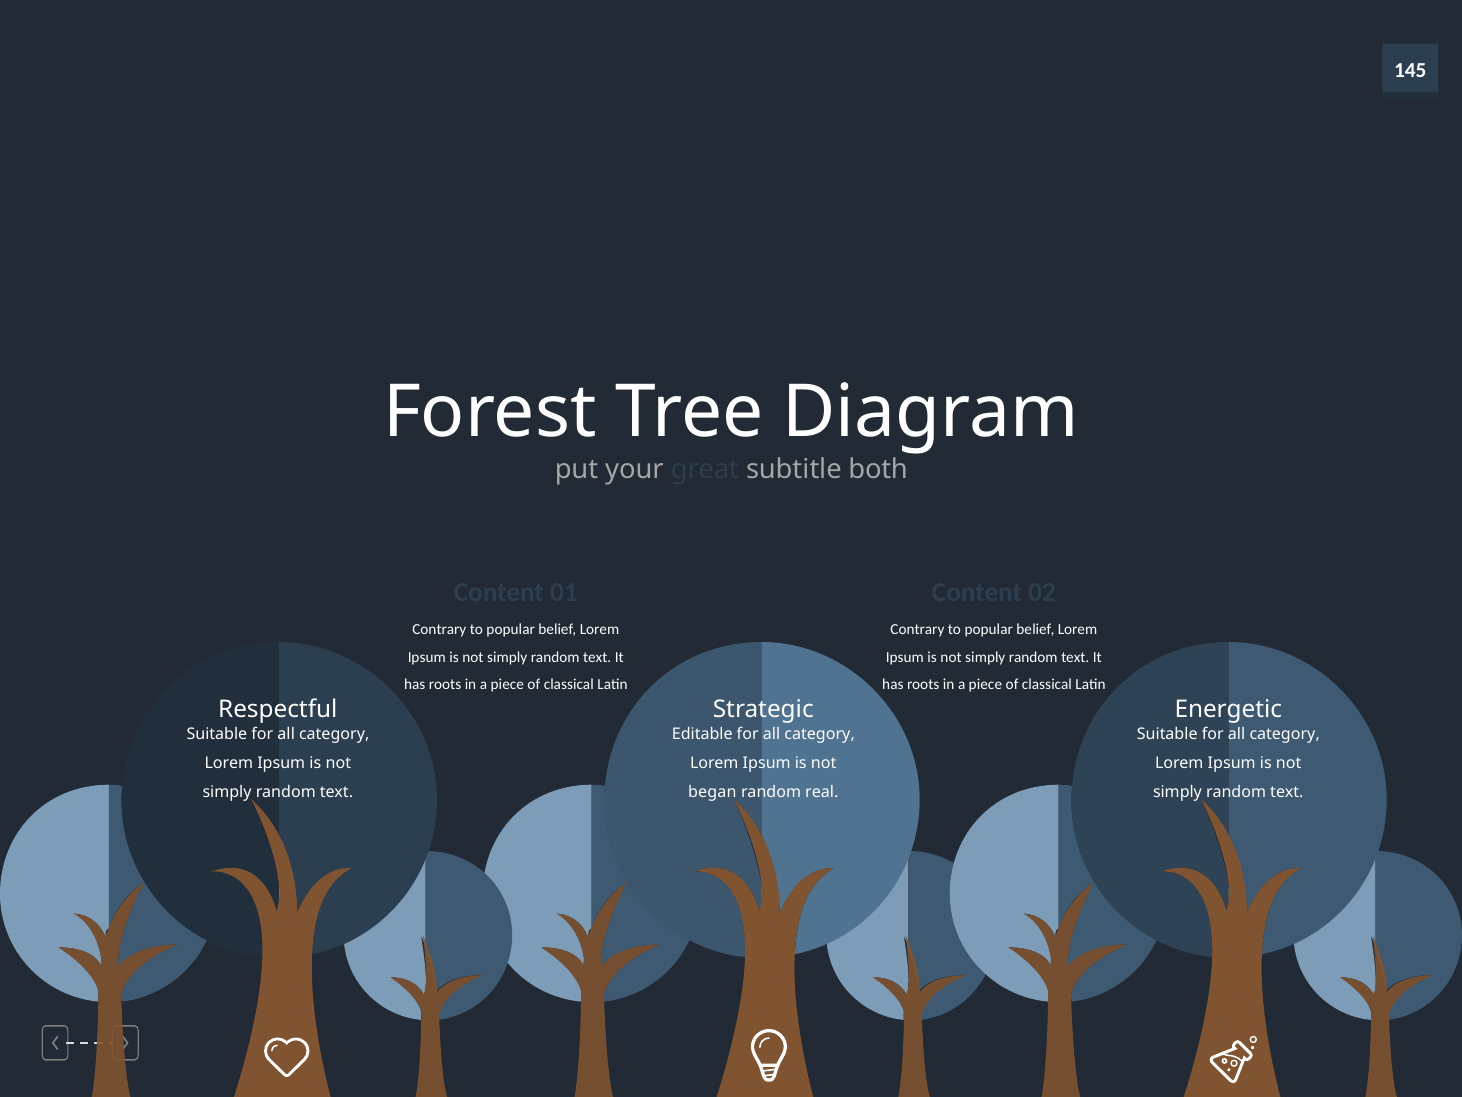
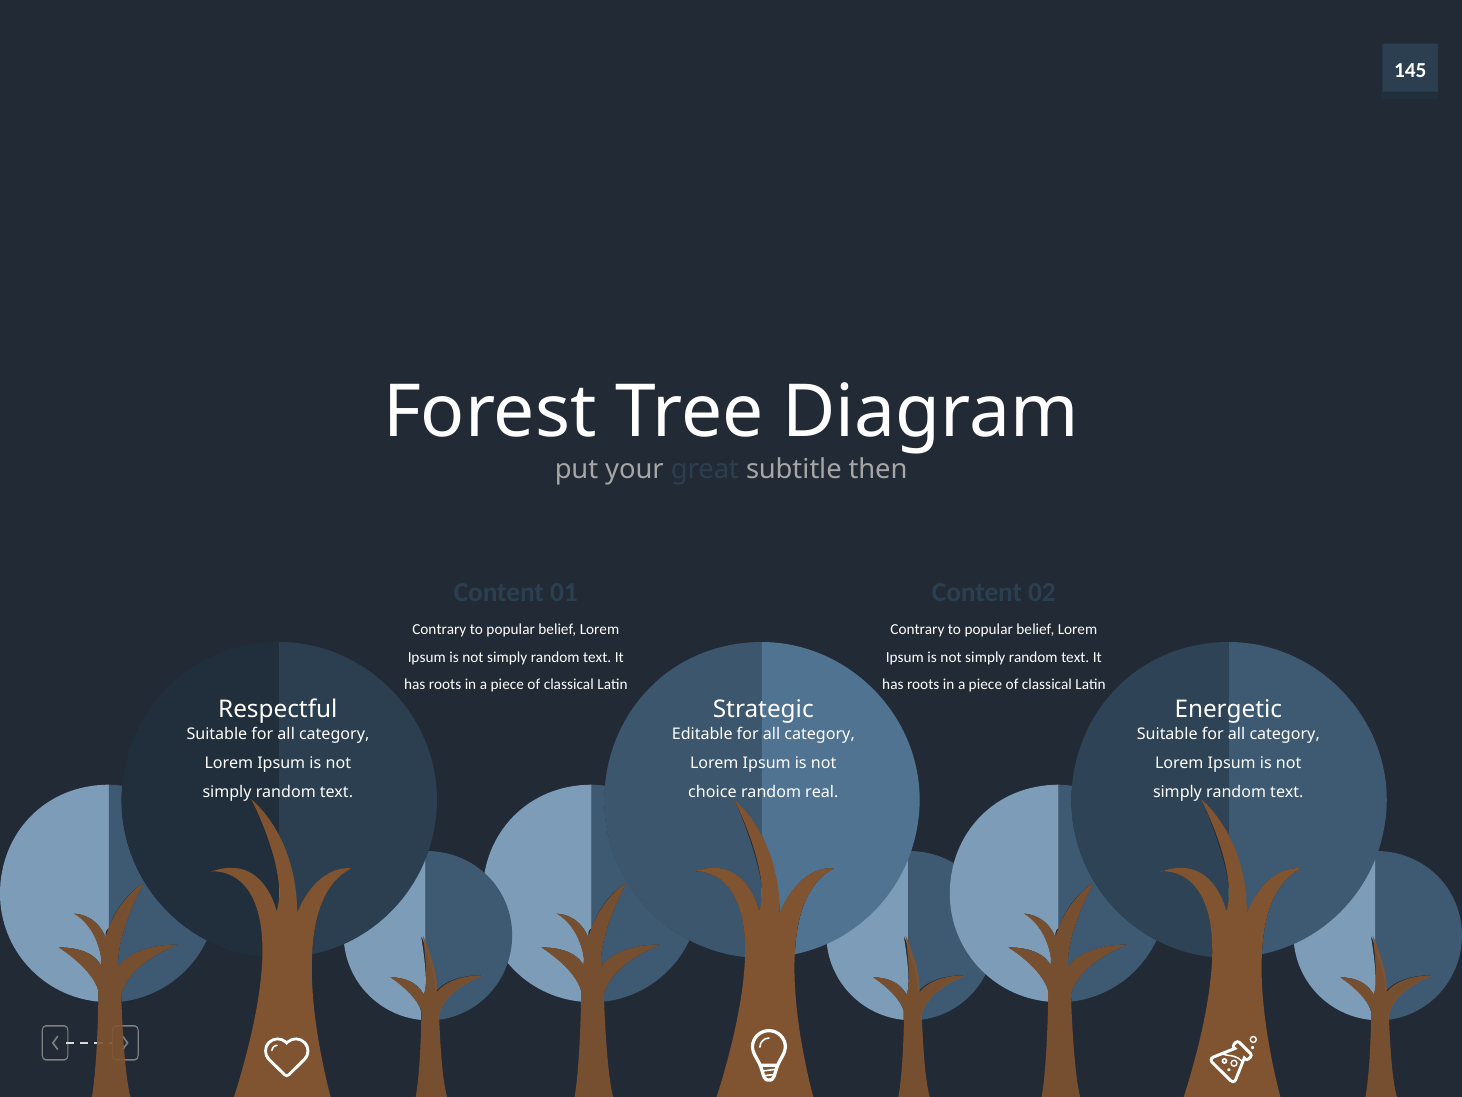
both: both -> then
began: began -> choice
